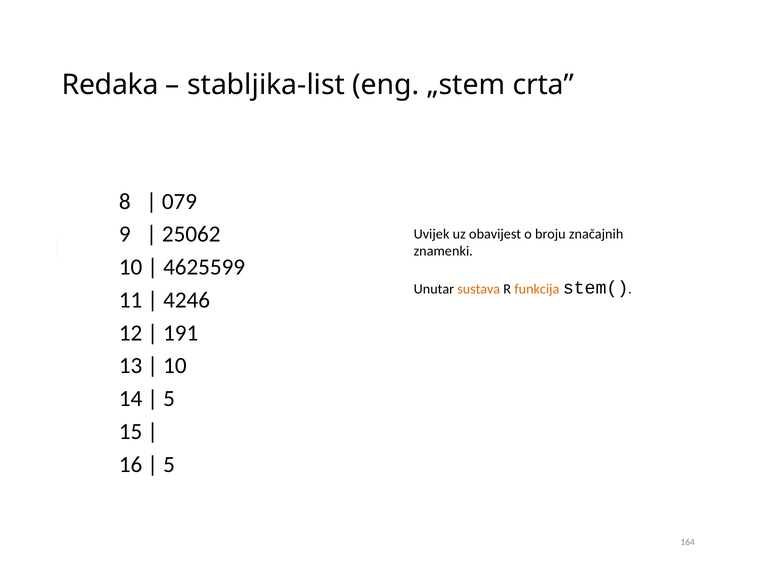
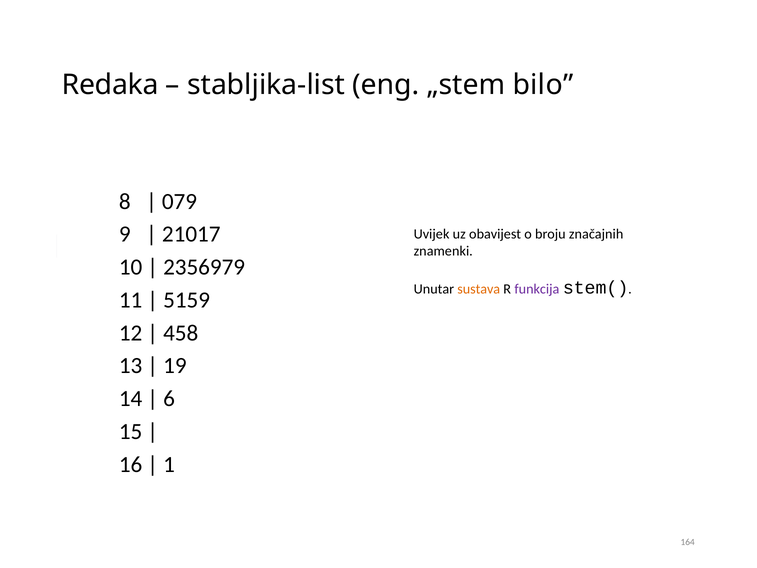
crta: crta -> bilo
25062: 25062 -> 21017
4625599: 4625599 -> 2356979
funkcija colour: orange -> purple
4246: 4246 -> 5159
191: 191 -> 458
10 at (175, 366): 10 -> 19
5 at (169, 399): 5 -> 6
5 at (169, 464): 5 -> 1
